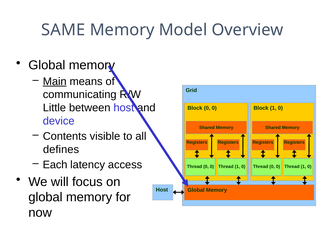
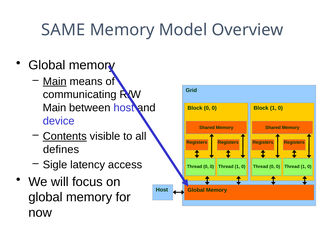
Little at (54, 108): Little -> Main
Contents underline: none -> present
Each: Each -> Sigle
